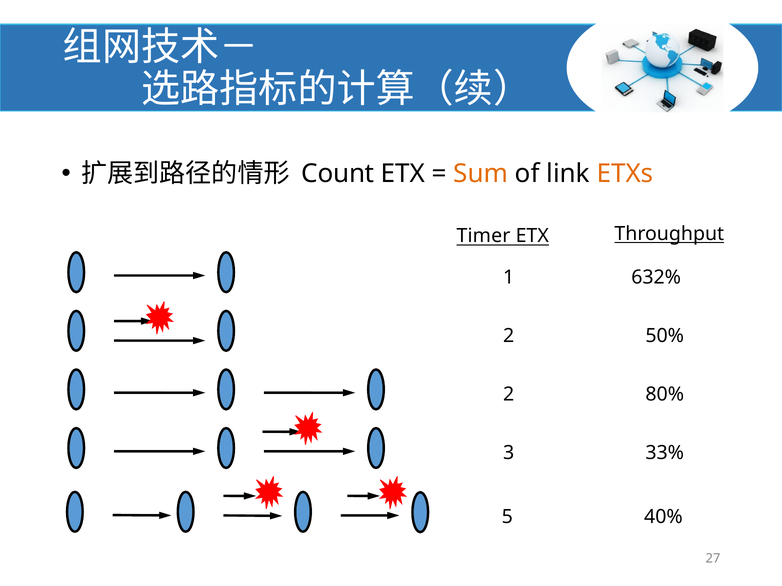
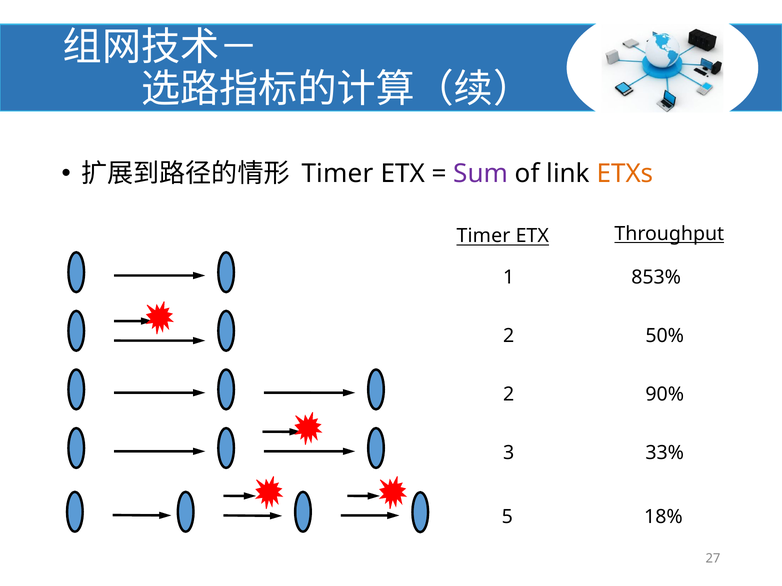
Count at (338, 174): Count -> Timer
Sum colour: orange -> purple
632%: 632% -> 853%
80%: 80% -> 90%
40%: 40% -> 18%
